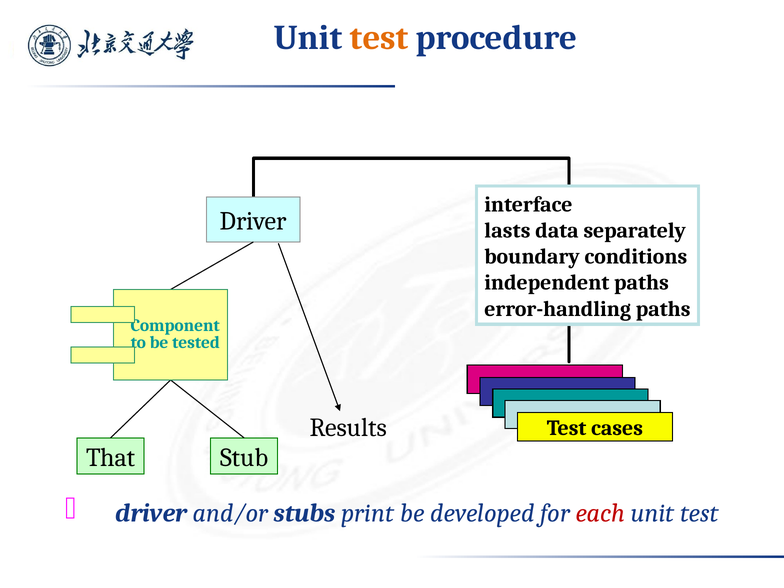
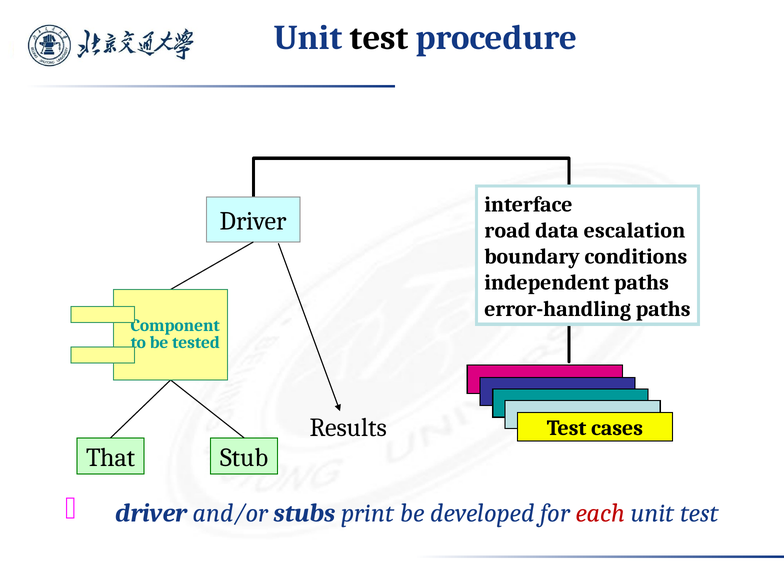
test at (379, 38) colour: orange -> black
lasts: lasts -> road
separately: separately -> escalation
